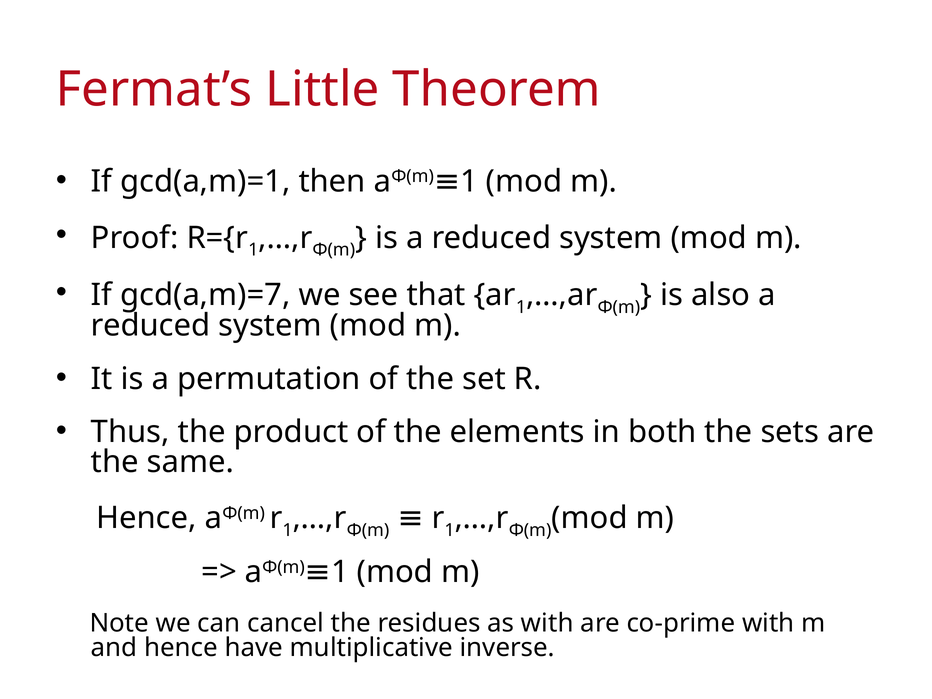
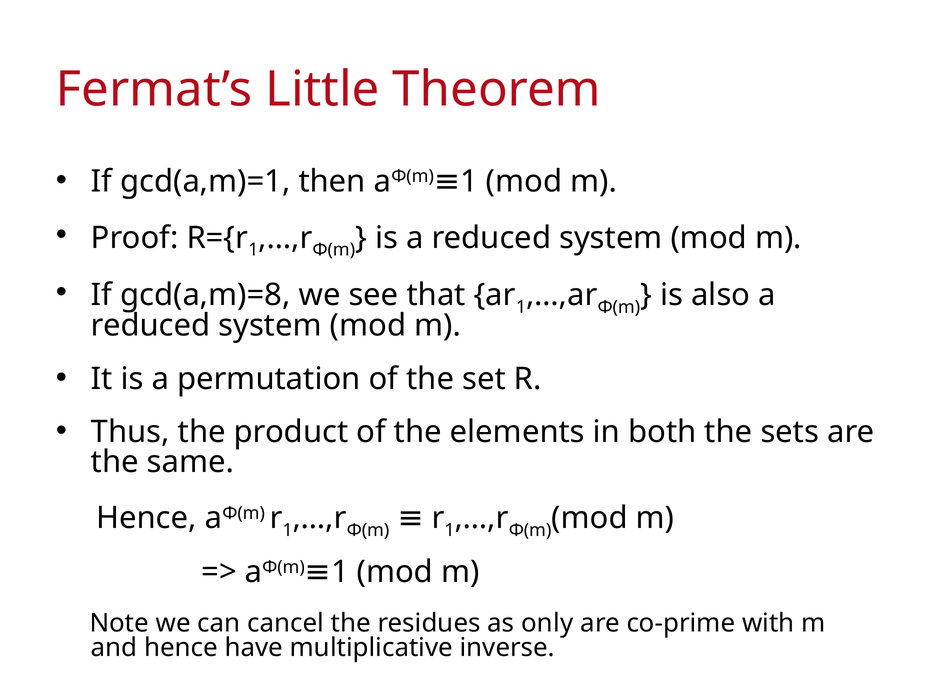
gcd(a,m)=7: gcd(a,m)=7 -> gcd(a,m)=8
as with: with -> only
